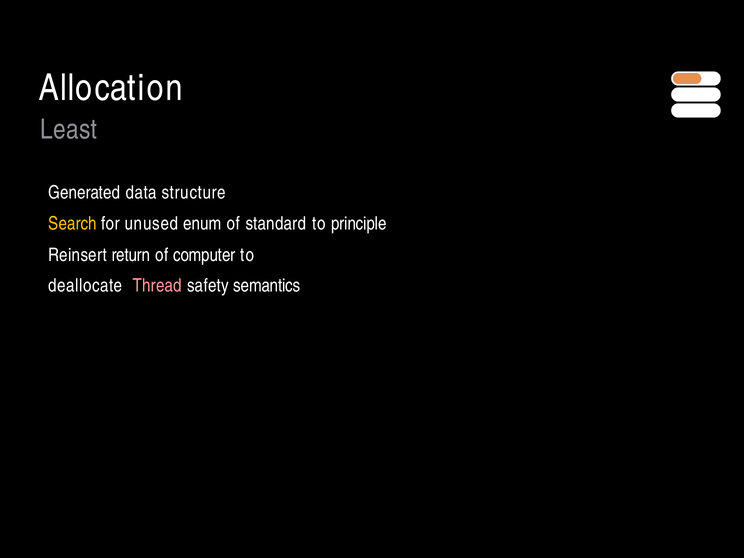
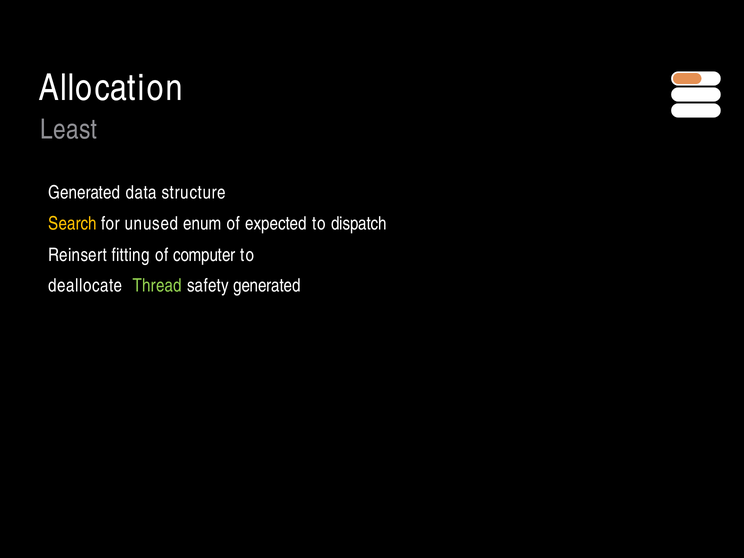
standard: standard -> expected
principle: principle -> dispatch
return: return -> fitting
Thread colour: pink -> light green
safety semantics: semantics -> generated
